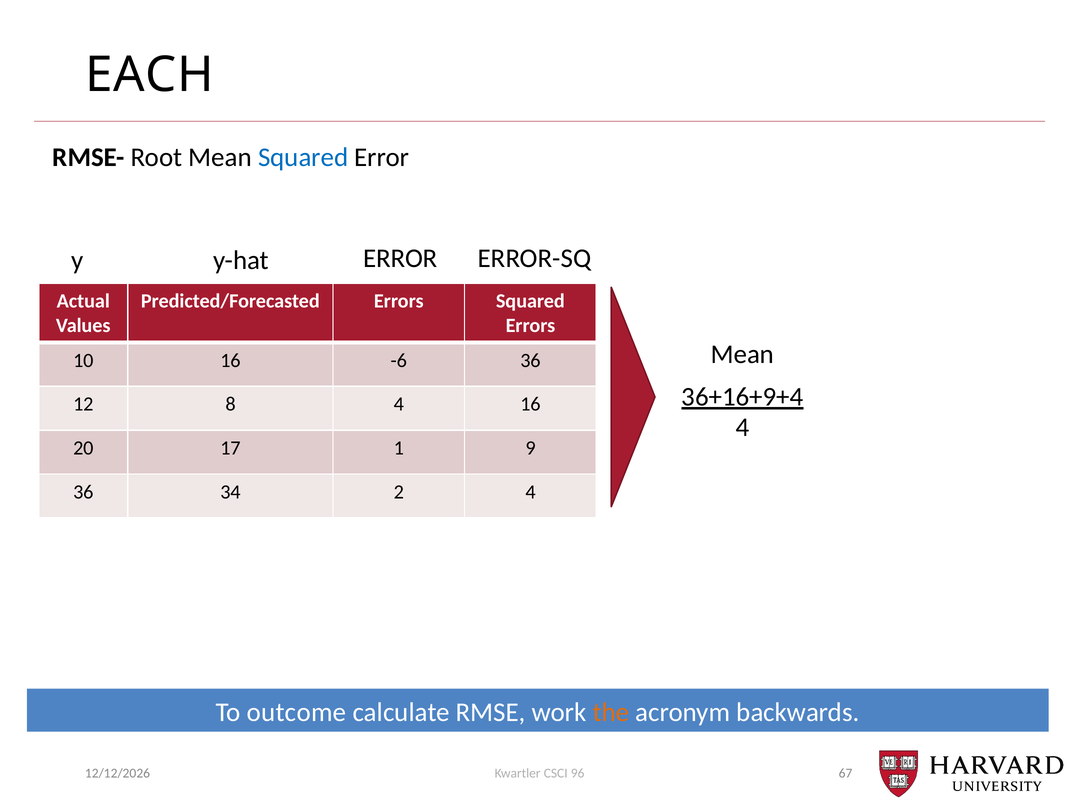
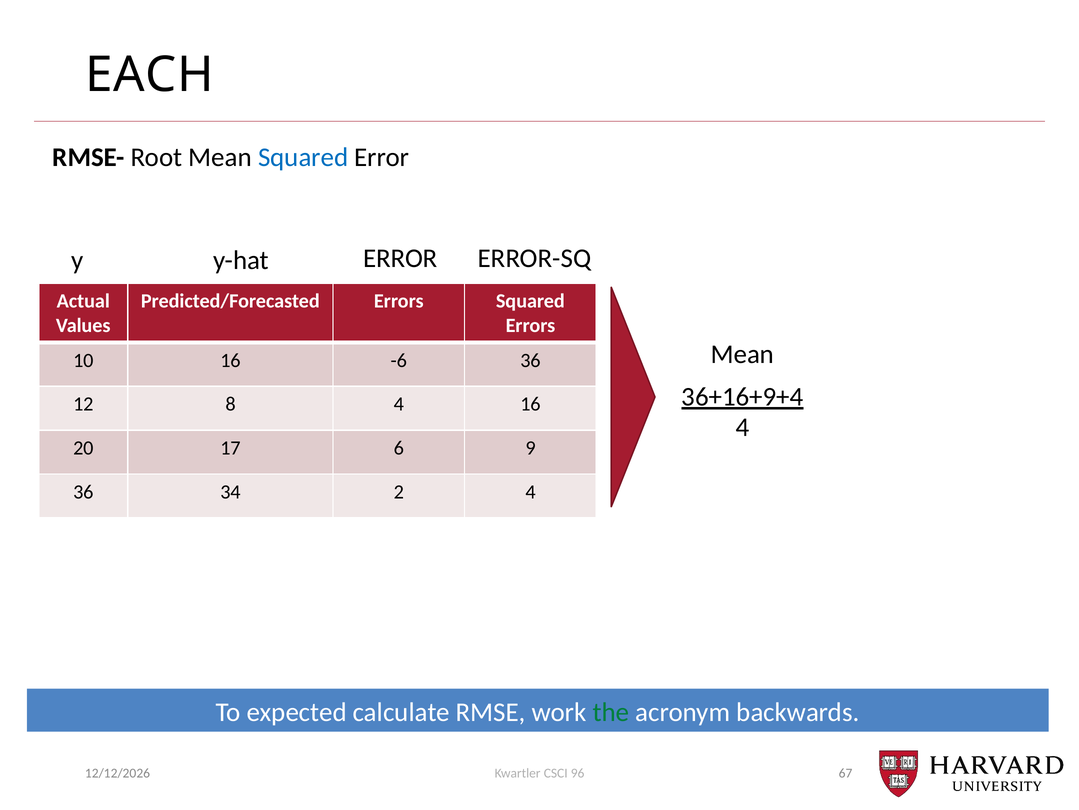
1: 1 -> 6
outcome: outcome -> expected
the colour: orange -> green
